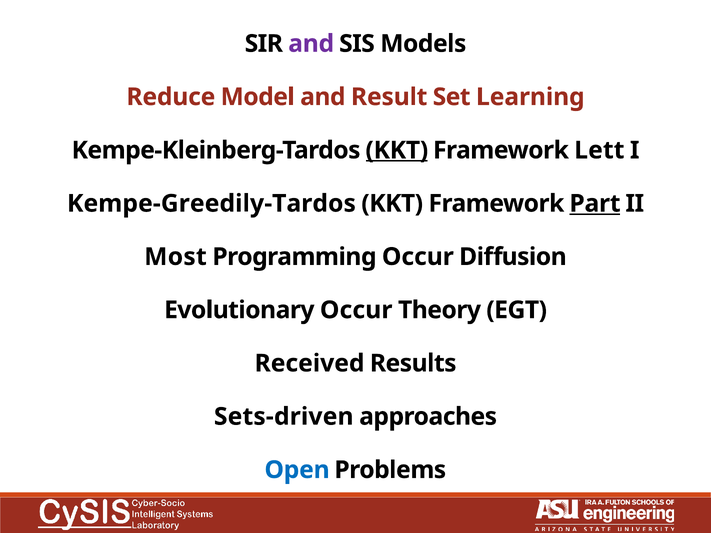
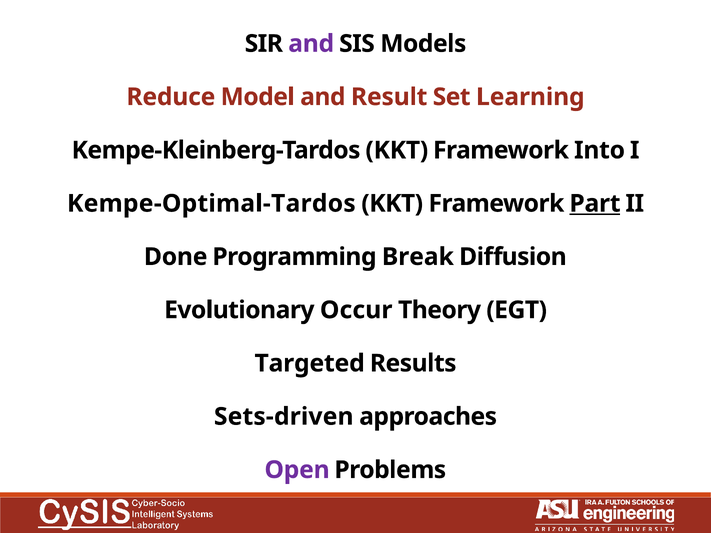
KKT at (397, 150) underline: present -> none
Lett: Lett -> Into
Kempe-Greedily-Tardos: Kempe-Greedily-Tardos -> Kempe-Optimal-Tardos
Most: Most -> Done
Programming Occur: Occur -> Break
Received: Received -> Targeted
Open colour: blue -> purple
